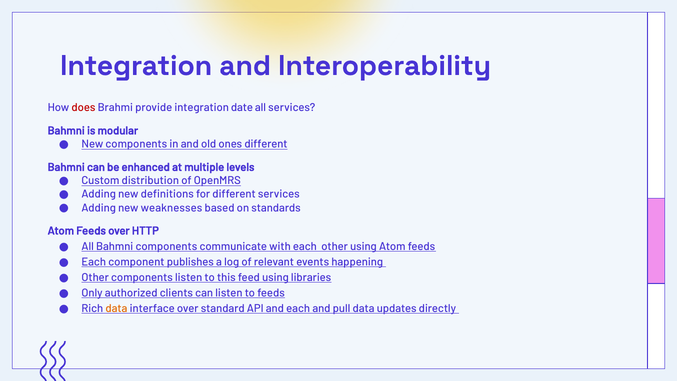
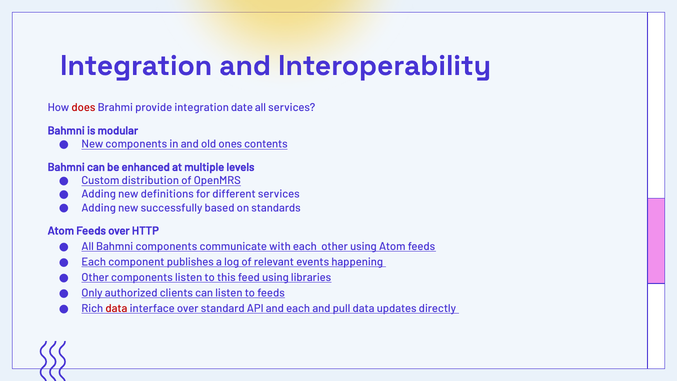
ones different: different -> contents
weaknesses: weaknesses -> successfully
data at (116, 308) colour: orange -> red
